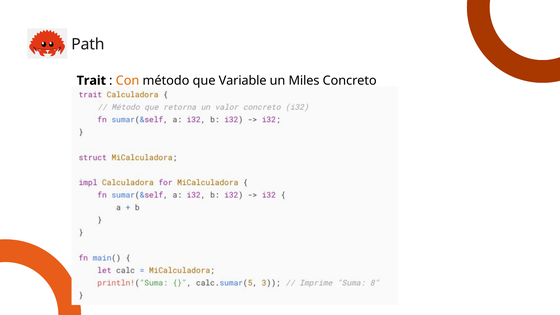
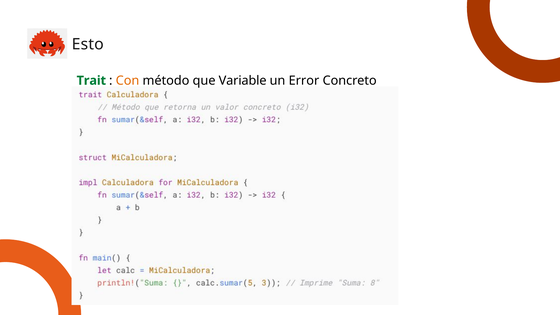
Path: Path -> Esto
Trait colour: black -> green
Miles: Miles -> Error
